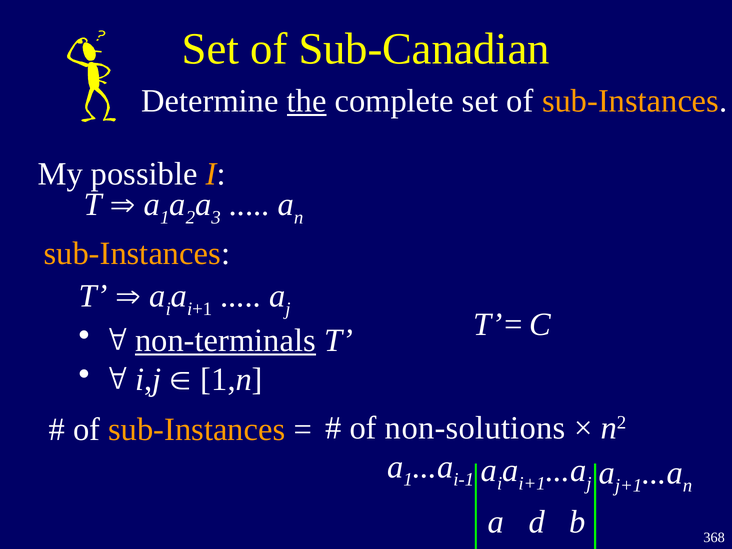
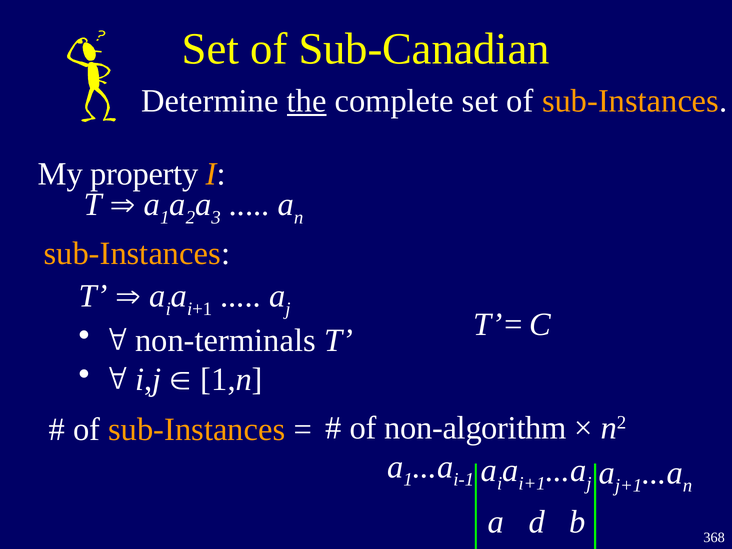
possible: possible -> property
non-terminals underline: present -> none
non-solutions: non-solutions -> non-algorithm
